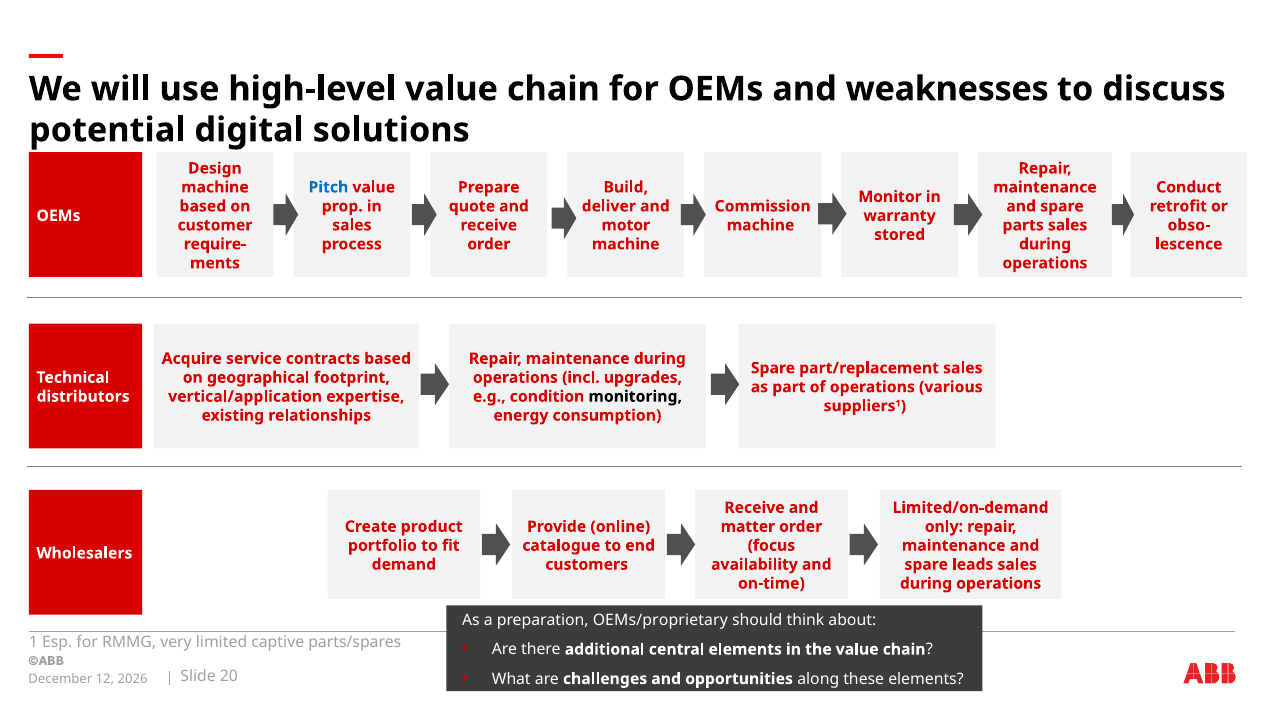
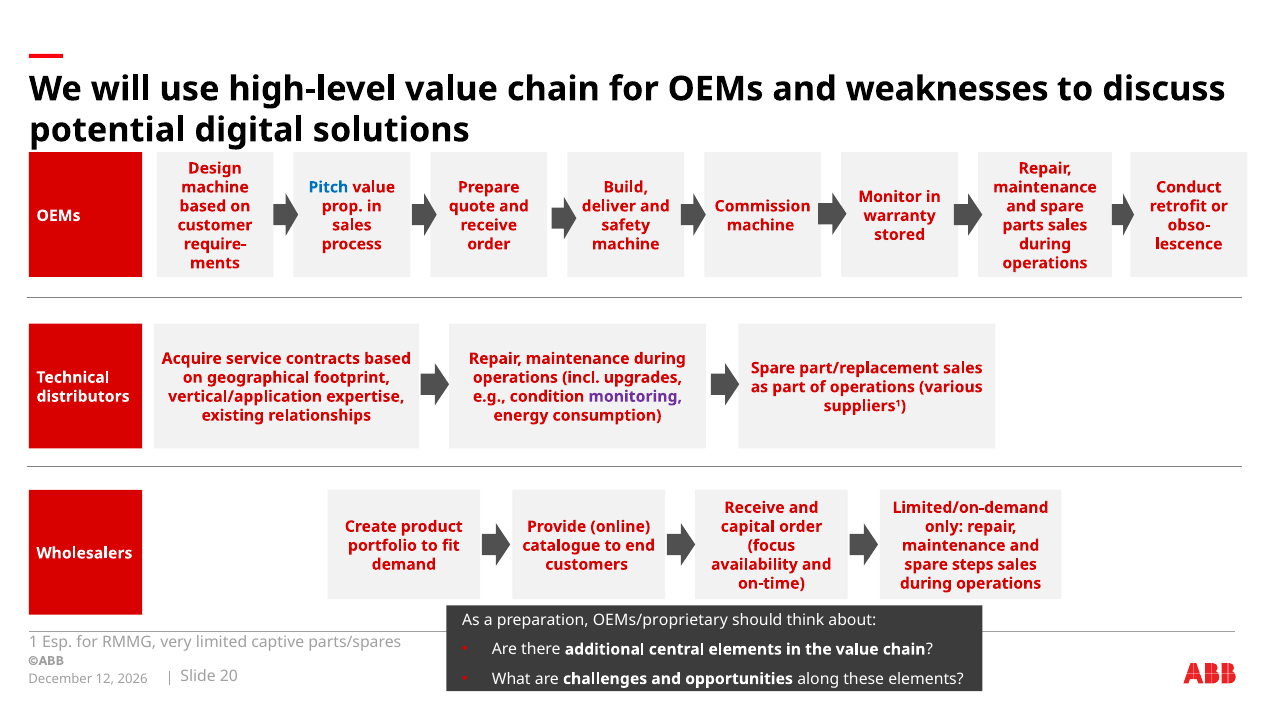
motor: motor -> safety
monitoring colour: black -> purple
matter: matter -> capital
leads: leads -> steps
